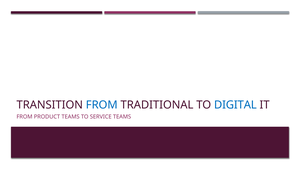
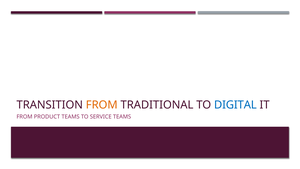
FROM at (102, 105) colour: blue -> orange
